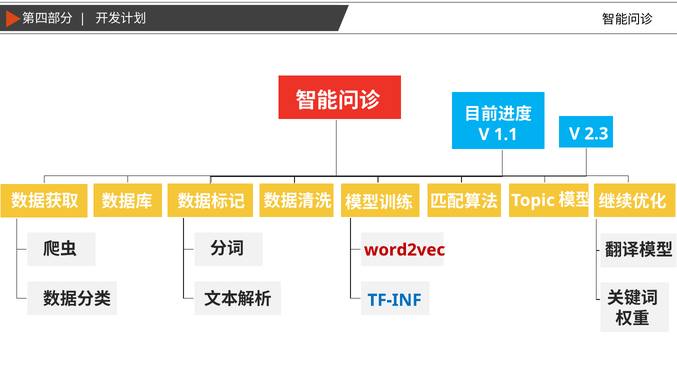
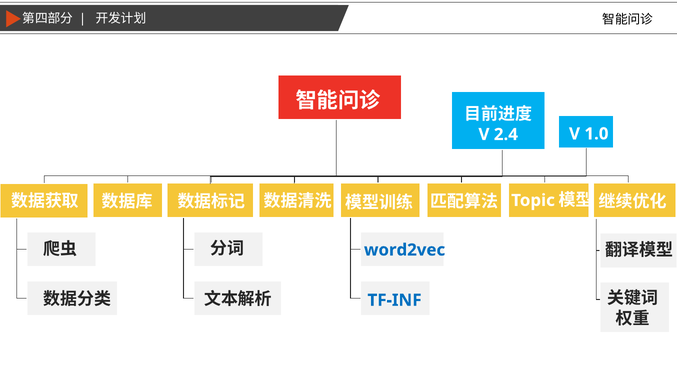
1.1: 1.1 -> 2.4
2.3: 2.3 -> 1.0
word2vec colour: red -> blue
